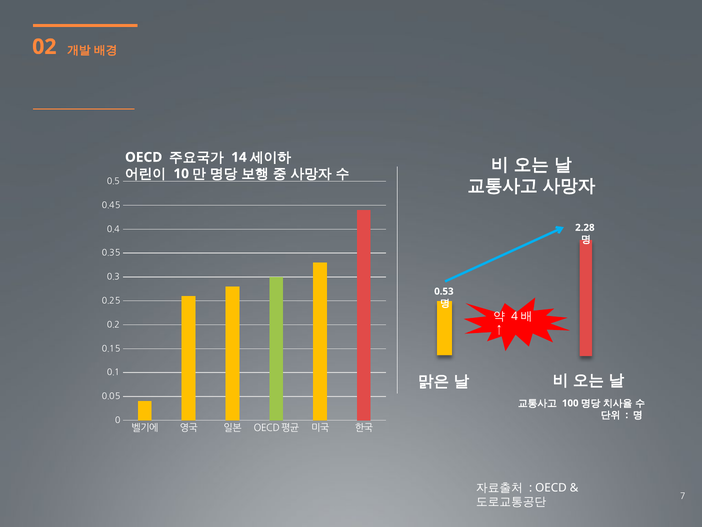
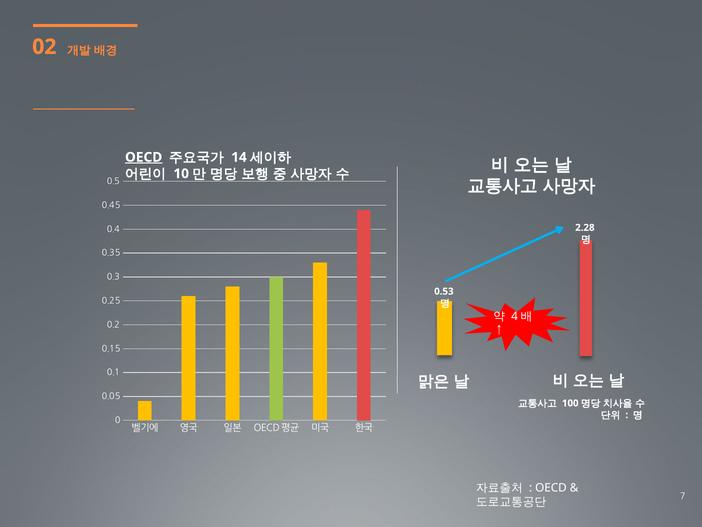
OECD at (144, 157) underline: none -> present
